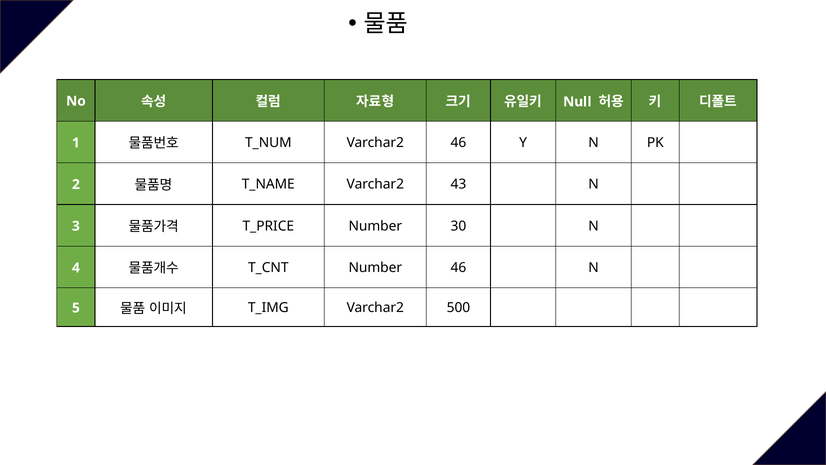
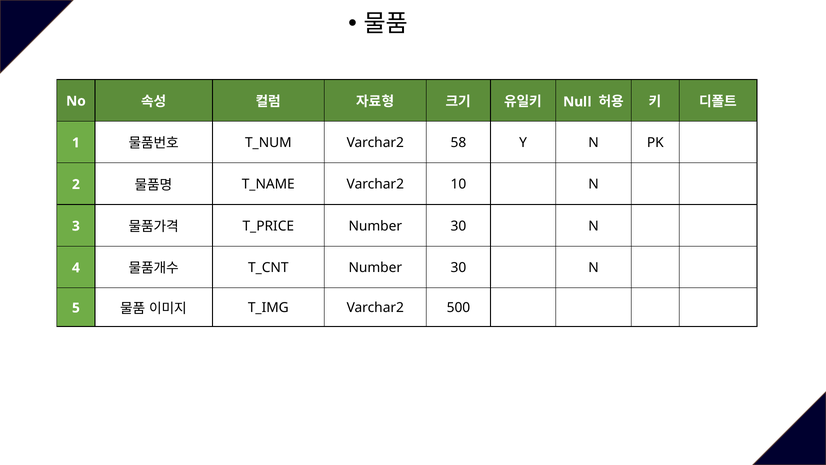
Varchar2 46: 46 -> 58
43: 43 -> 10
46 at (458, 268): 46 -> 30
